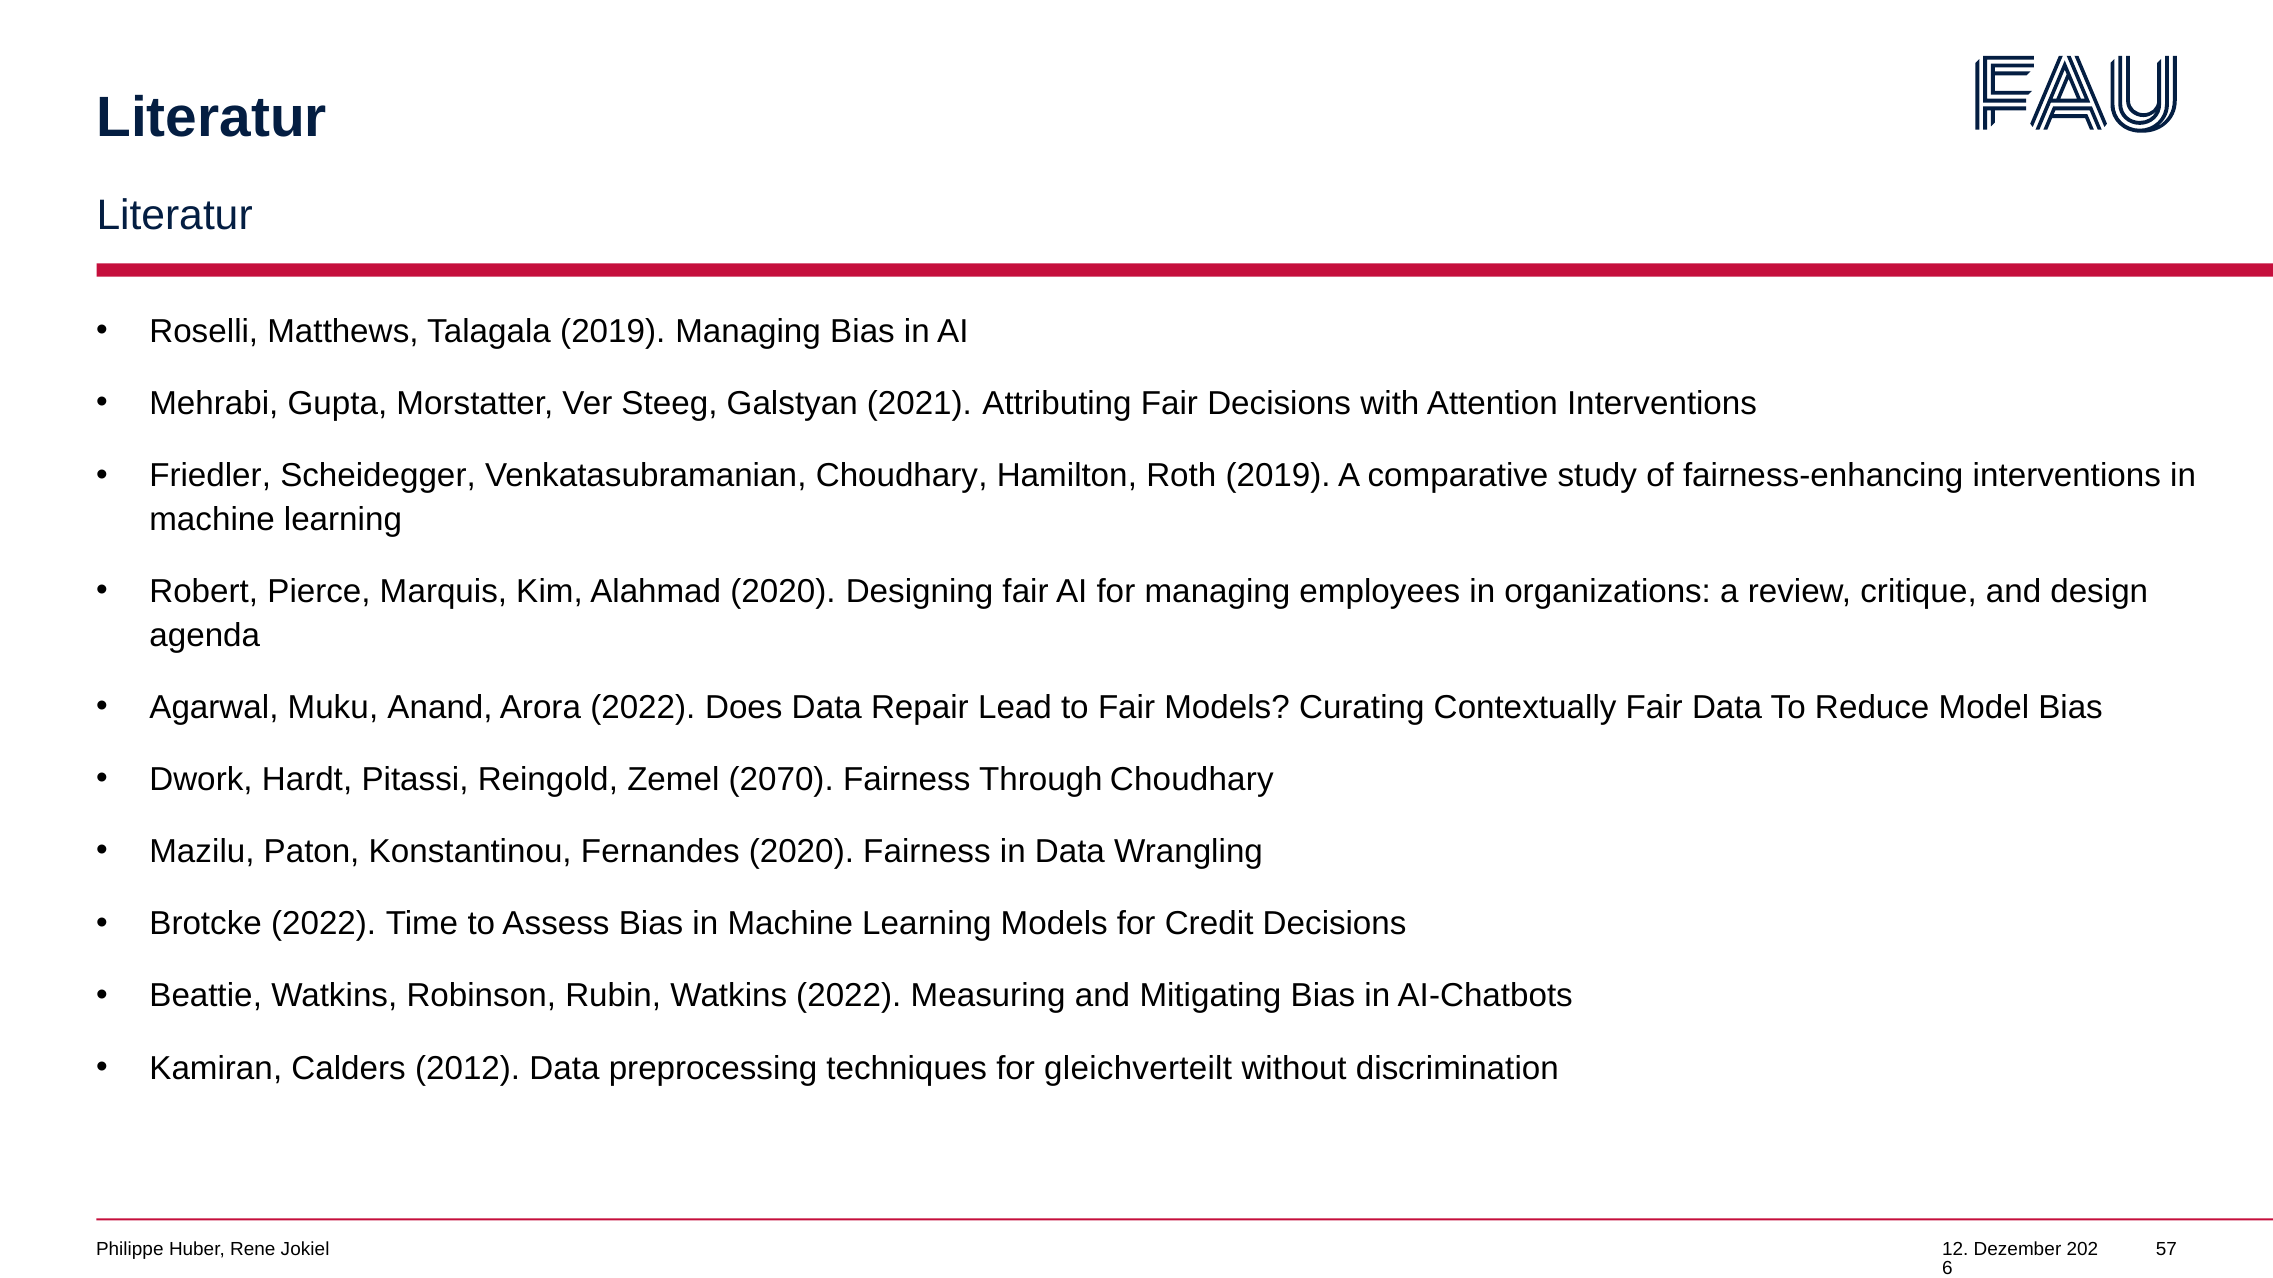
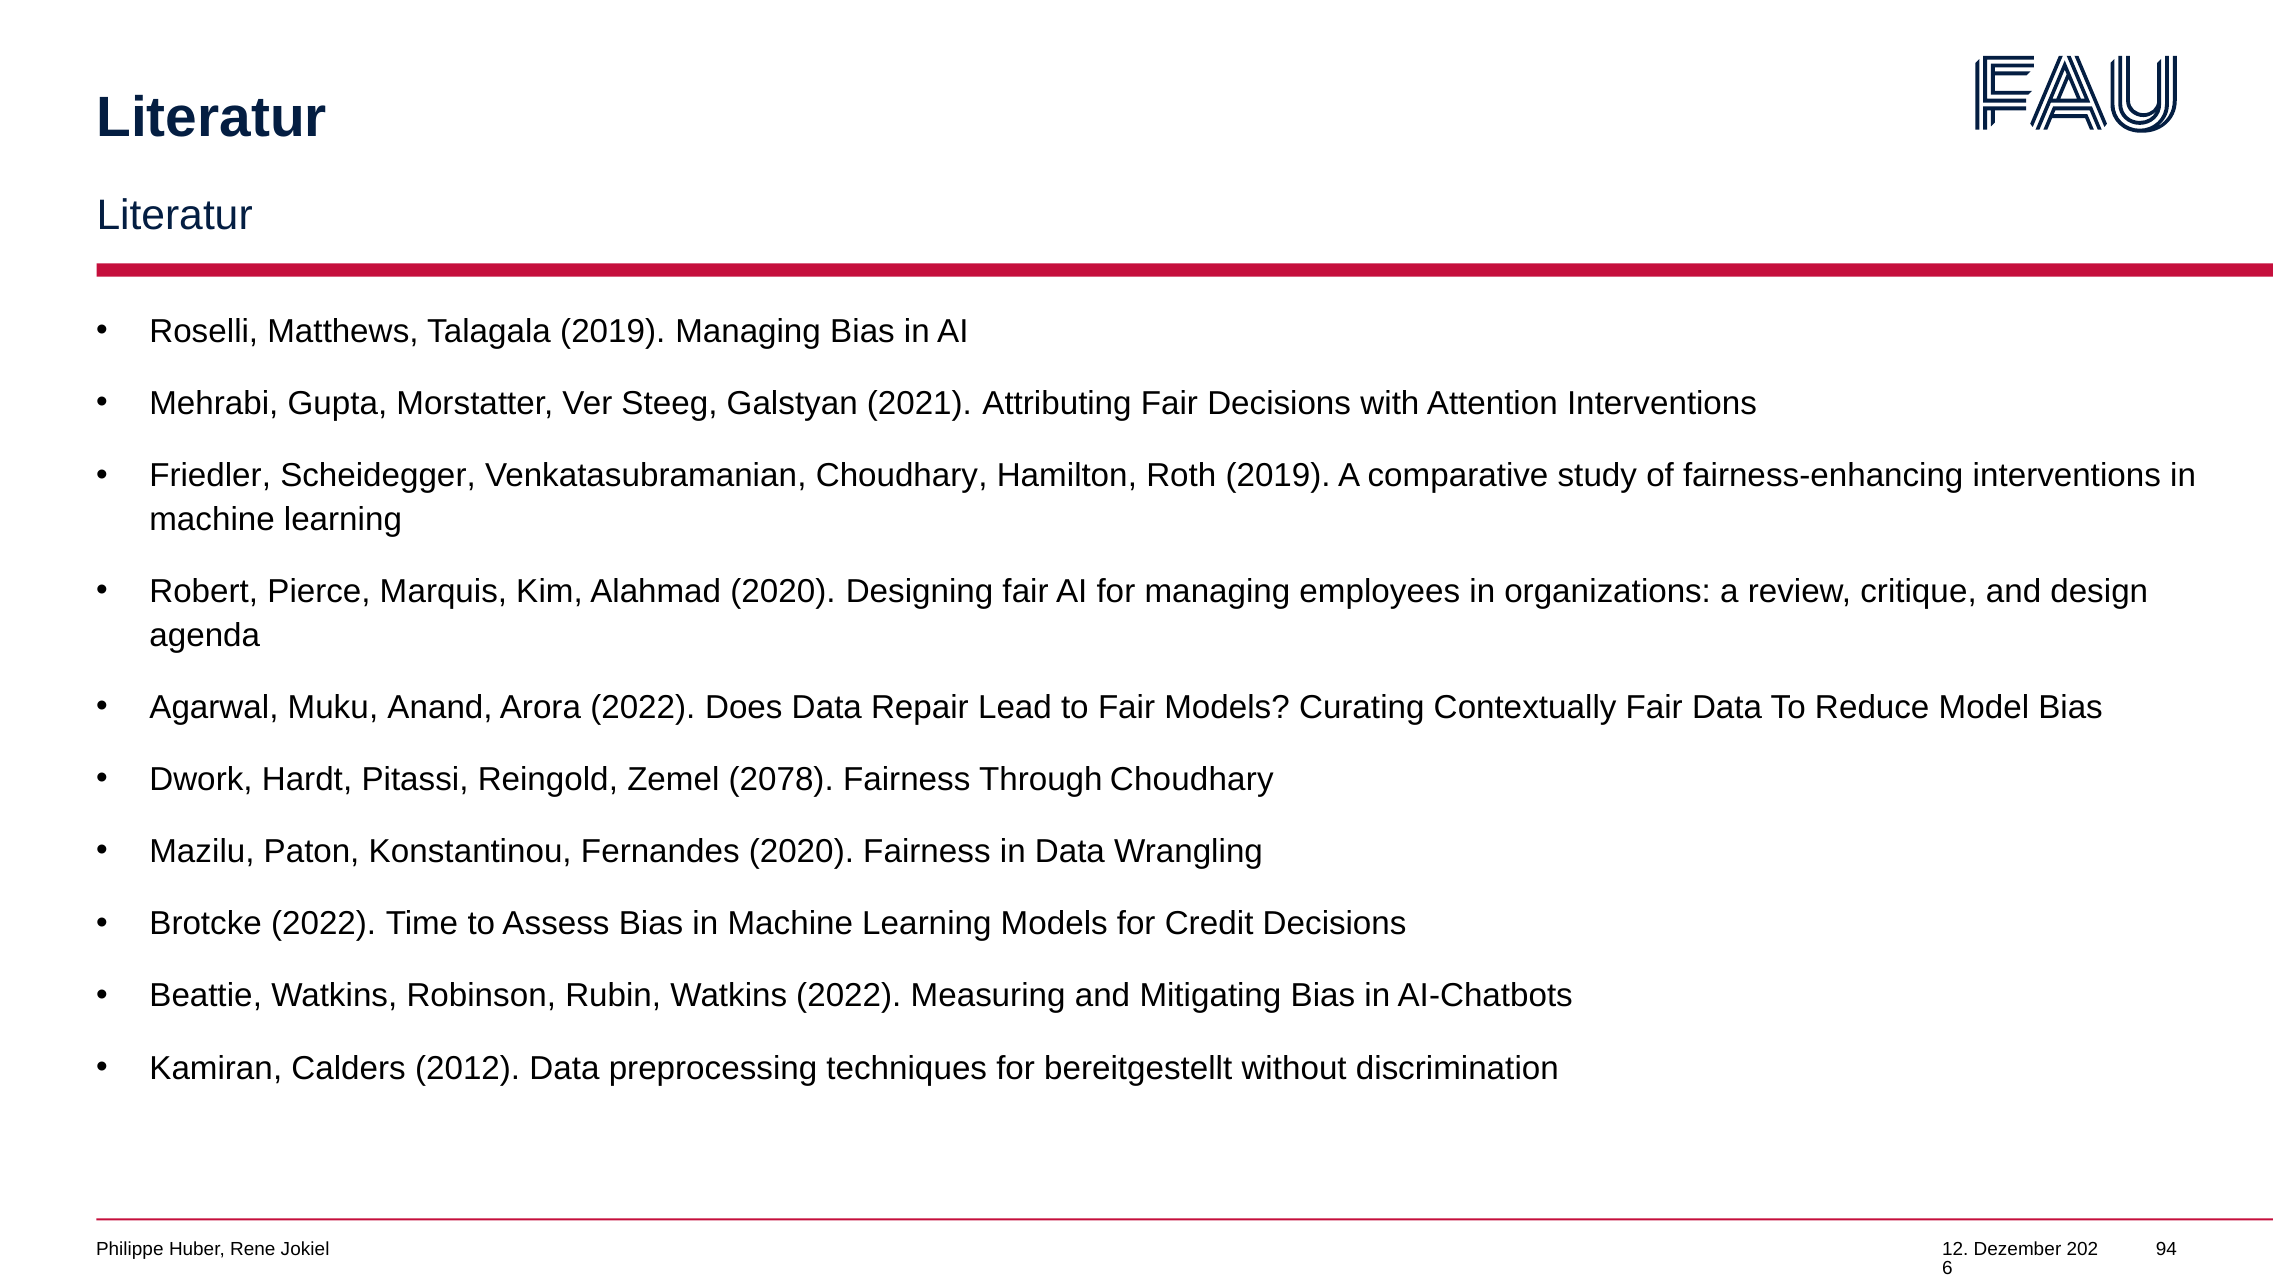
2070: 2070 -> 2078
gleichverteilt: gleichverteilt -> bereitgestellt
57: 57 -> 94
